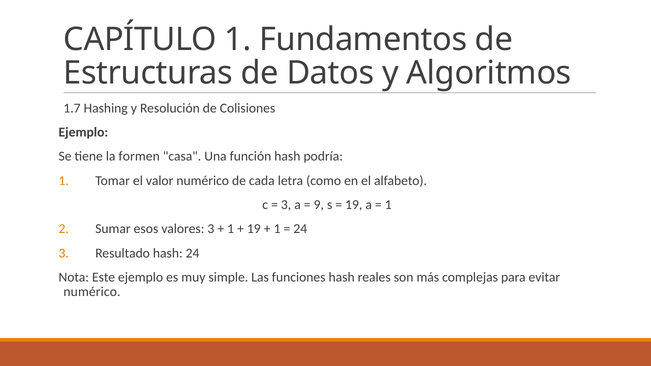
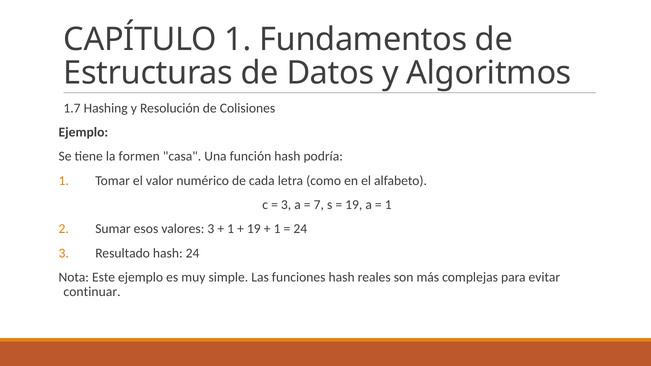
9: 9 -> 7
numérico at (92, 292): numérico -> continuar
